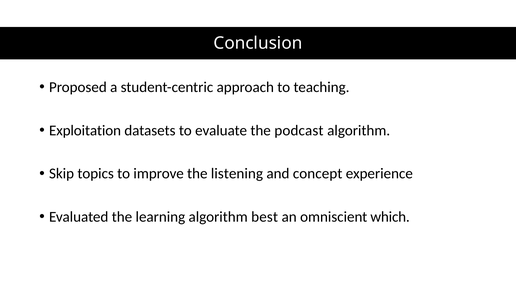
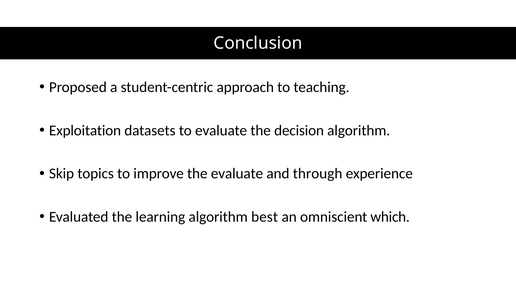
podcast: podcast -> decision
the listening: listening -> evaluate
concept: concept -> through
